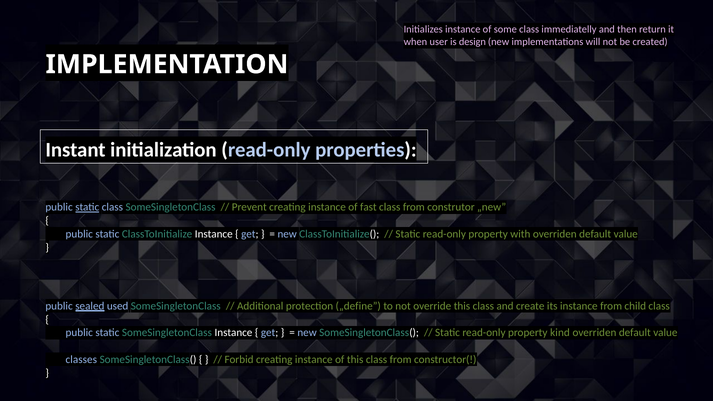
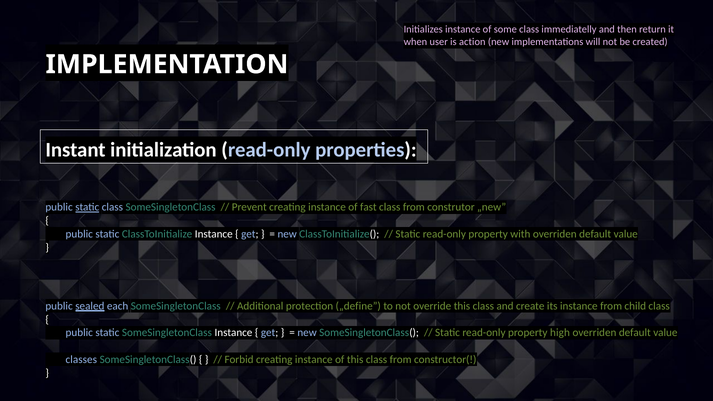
design: design -> action
used: used -> each
kind: kind -> high
